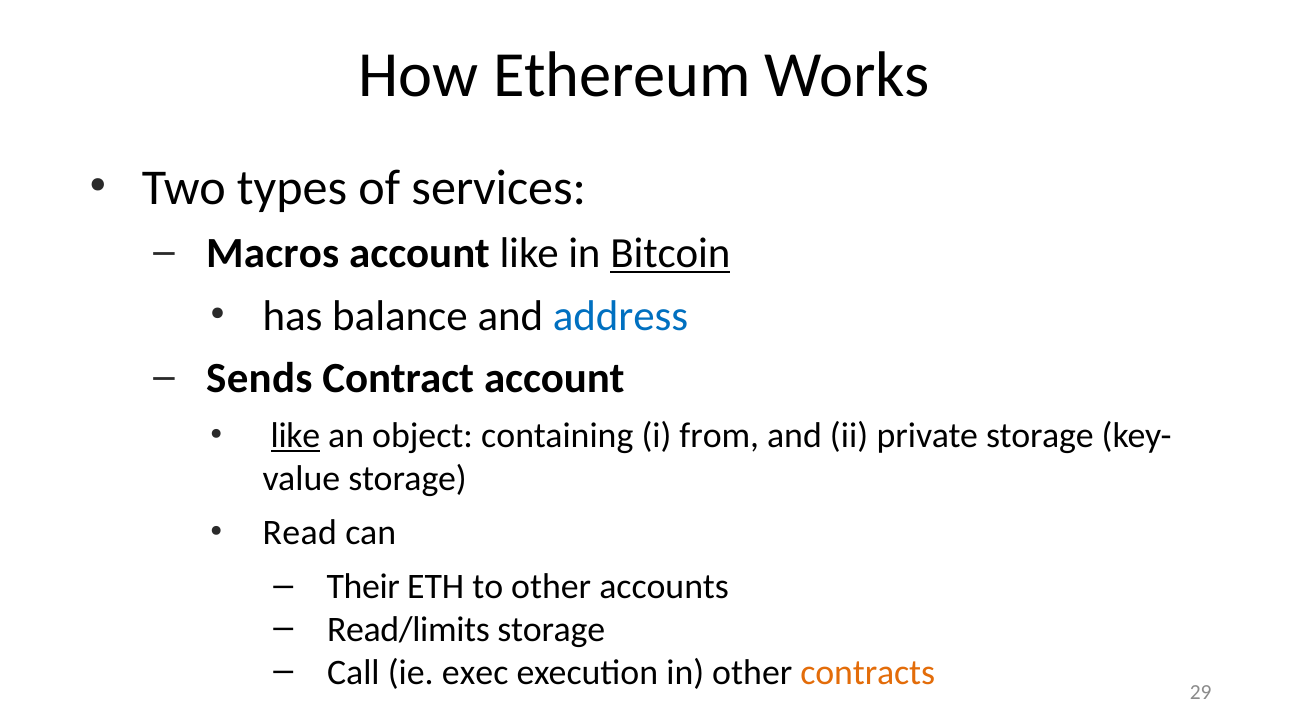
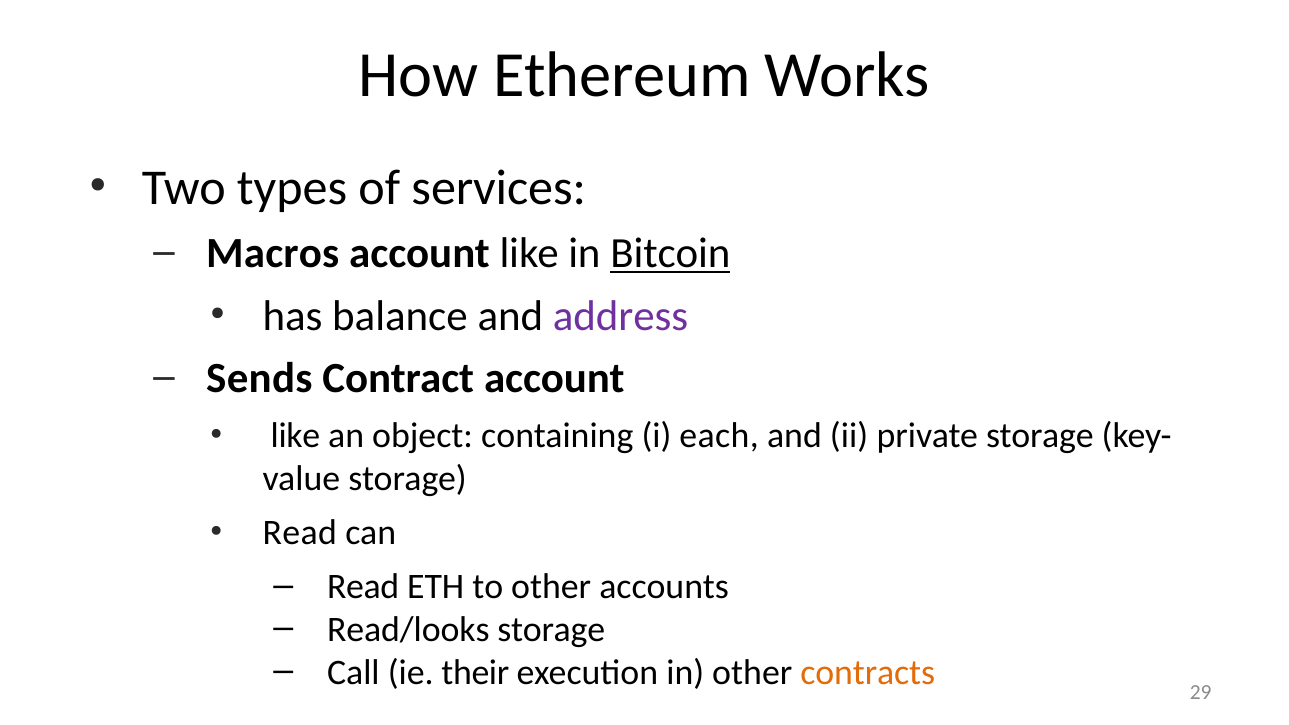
address colour: blue -> purple
like at (295, 436) underline: present -> none
from: from -> each
Their at (363, 586): Their -> Read
Read/limits: Read/limits -> Read/looks
exec: exec -> their
